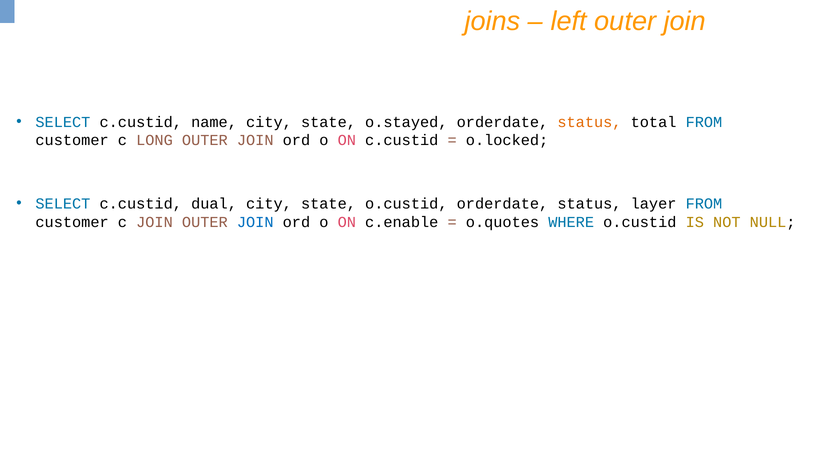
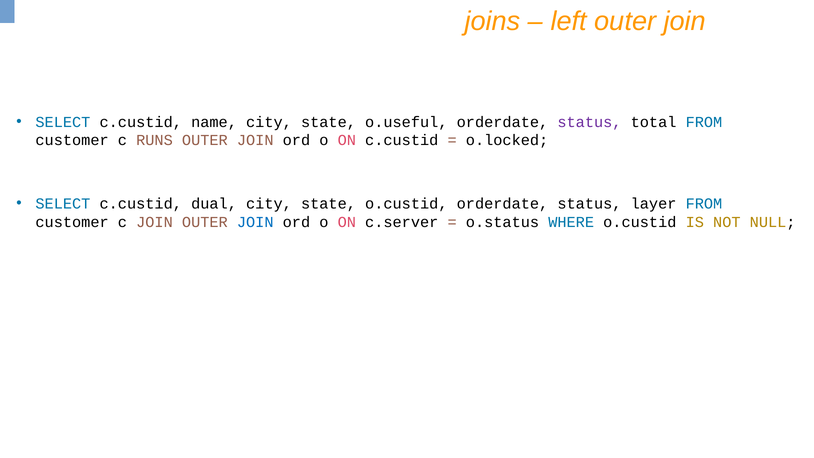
o.stayed: o.stayed -> o.useful
status at (589, 122) colour: orange -> purple
LONG: LONG -> RUNS
c.enable: c.enable -> c.server
o.quotes: o.quotes -> o.status
